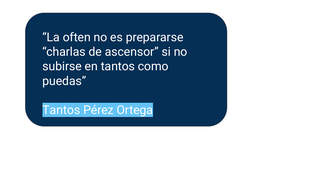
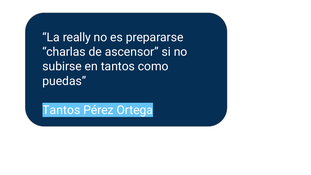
often: often -> really
